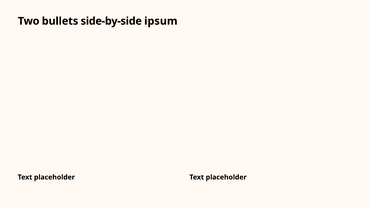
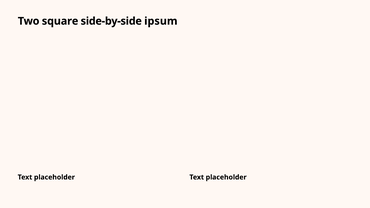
bullets: bullets -> square
